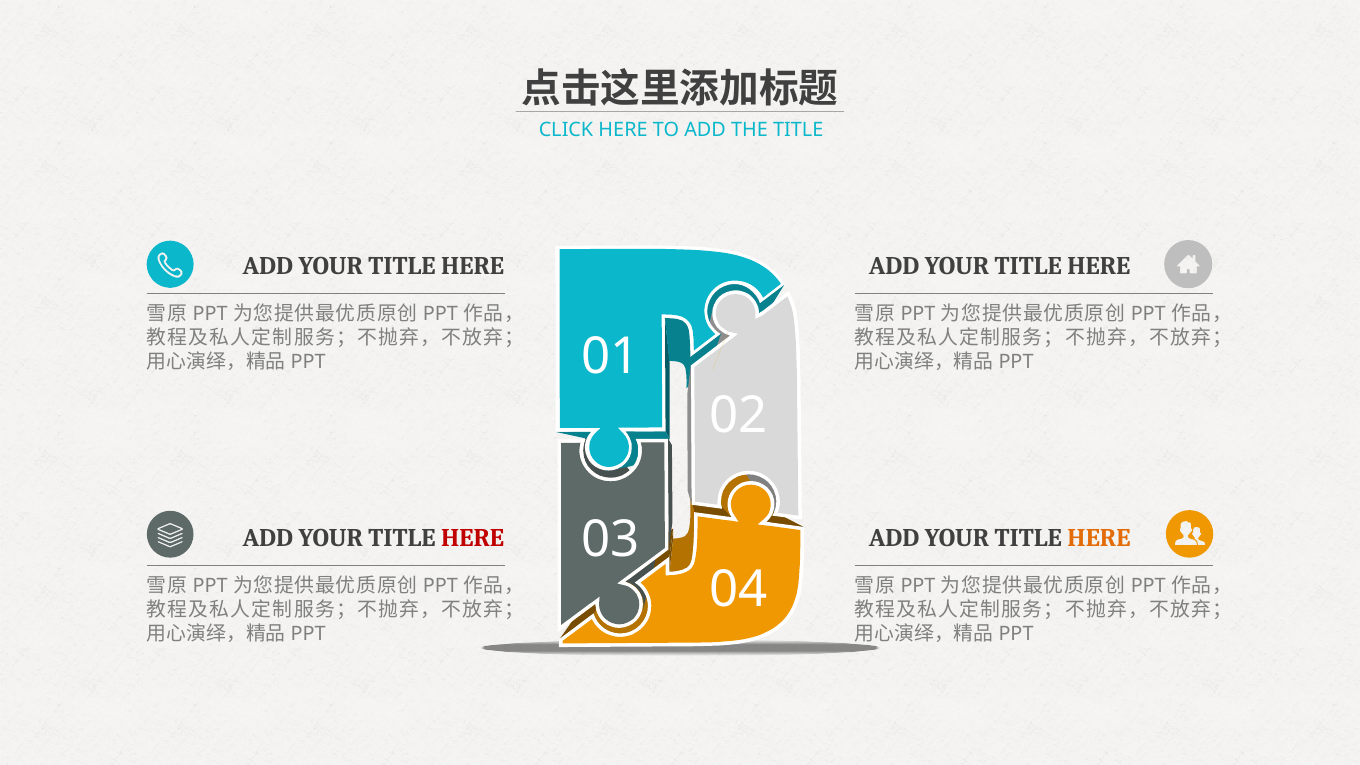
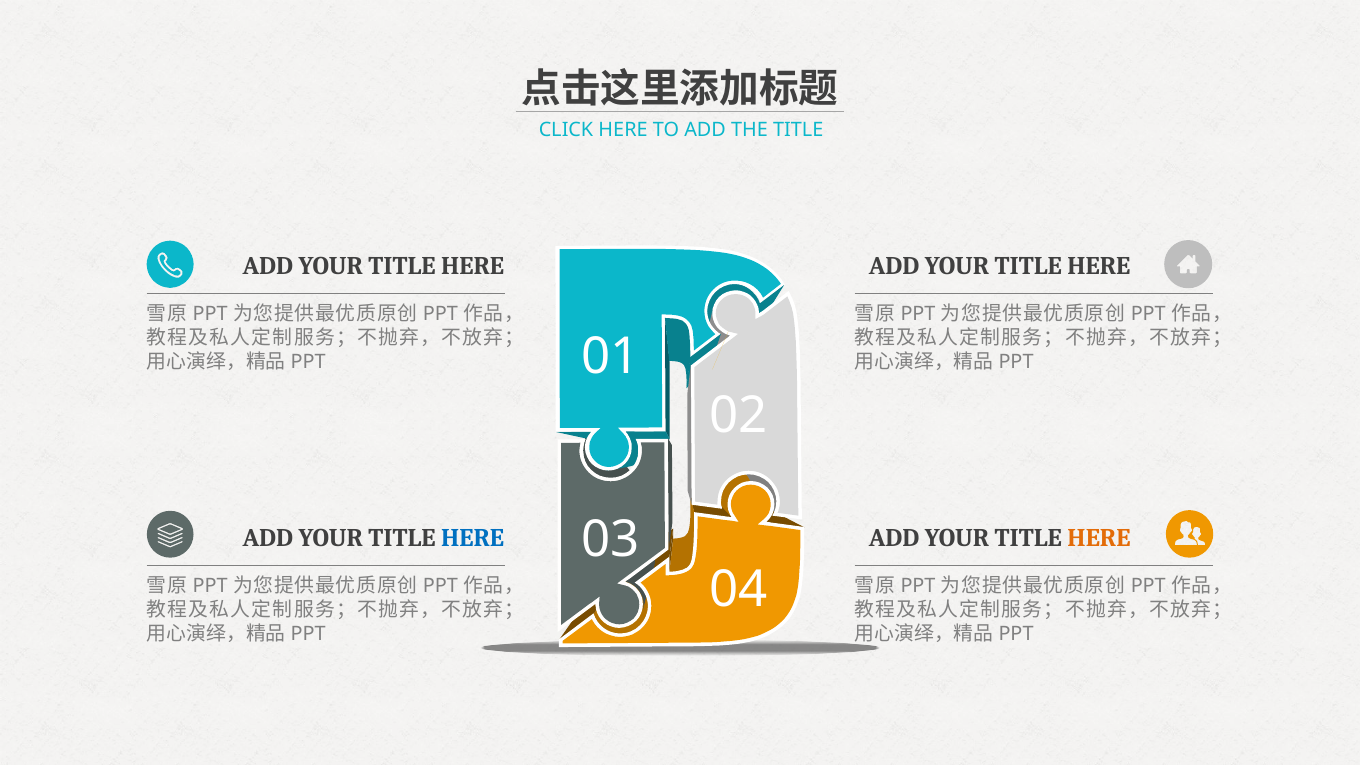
HERE at (473, 538) colour: red -> blue
